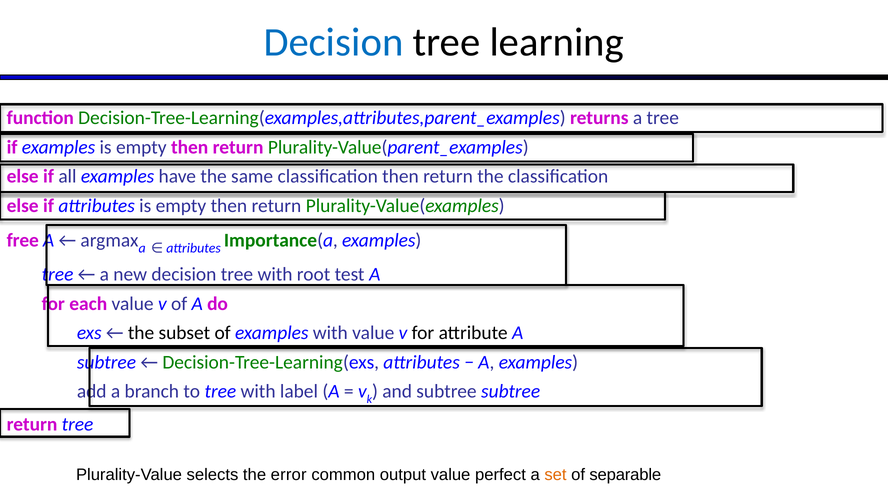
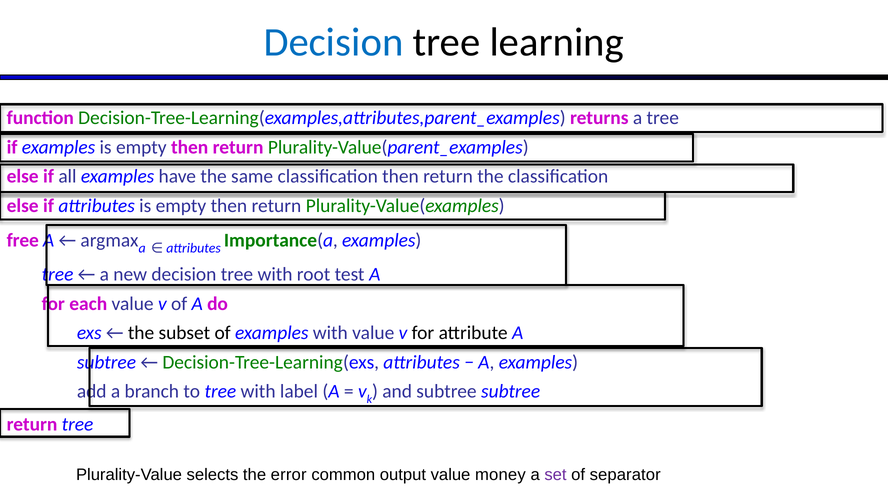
perfect: perfect -> money
set colour: orange -> purple
separable: separable -> separator
